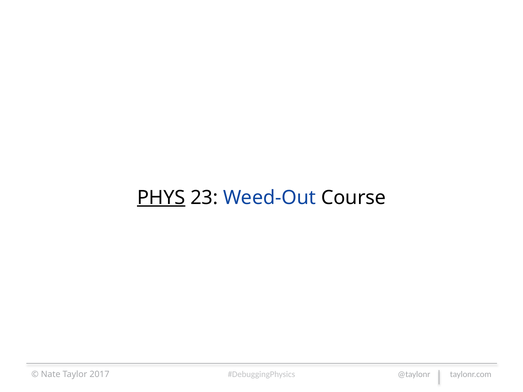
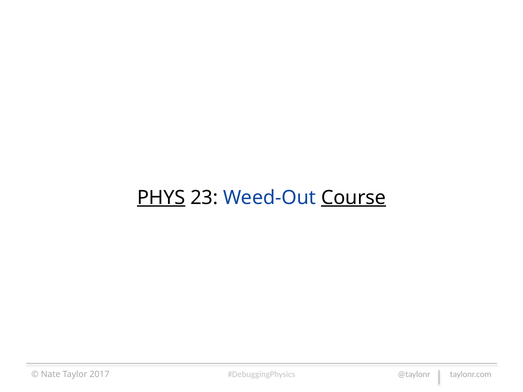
Course underline: none -> present
